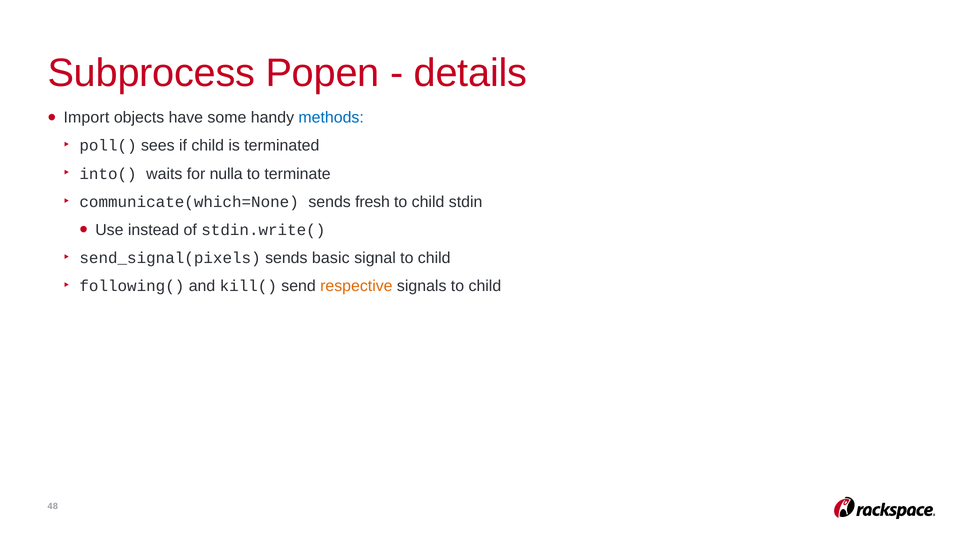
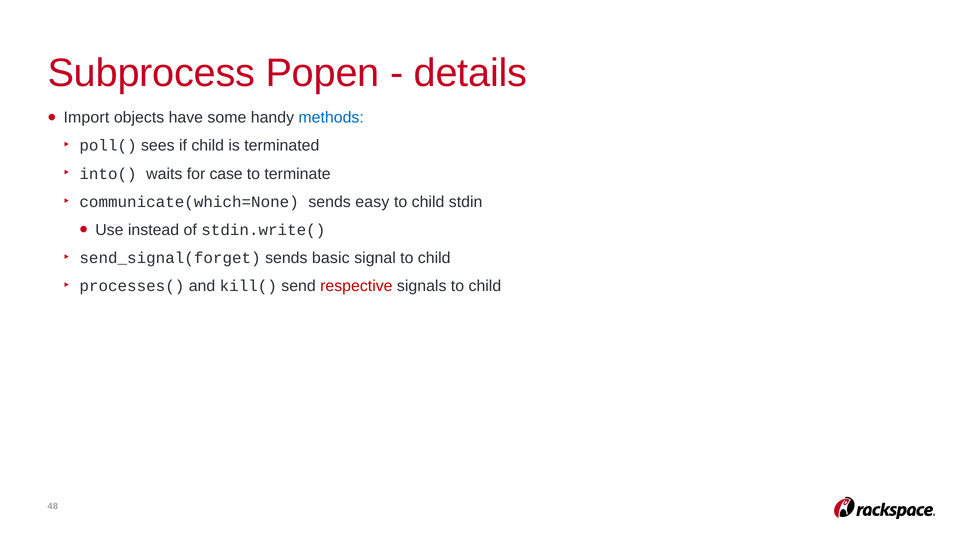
nulla: nulla -> case
fresh: fresh -> easy
send_signal(pixels: send_signal(pixels -> send_signal(forget
following(: following( -> processes(
respective colour: orange -> red
